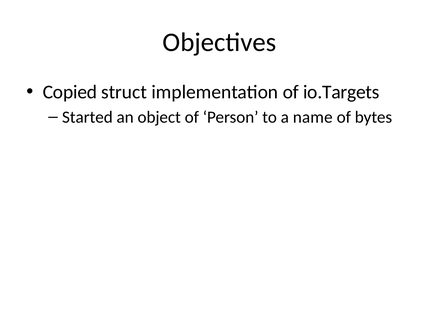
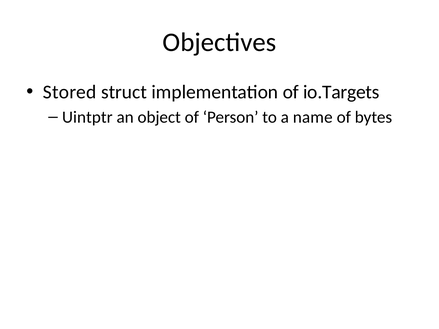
Copied: Copied -> Stored
Started: Started -> Uintptr
